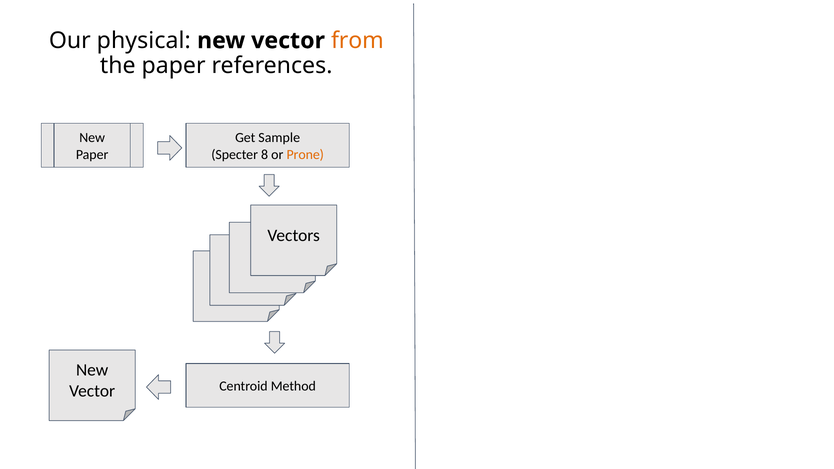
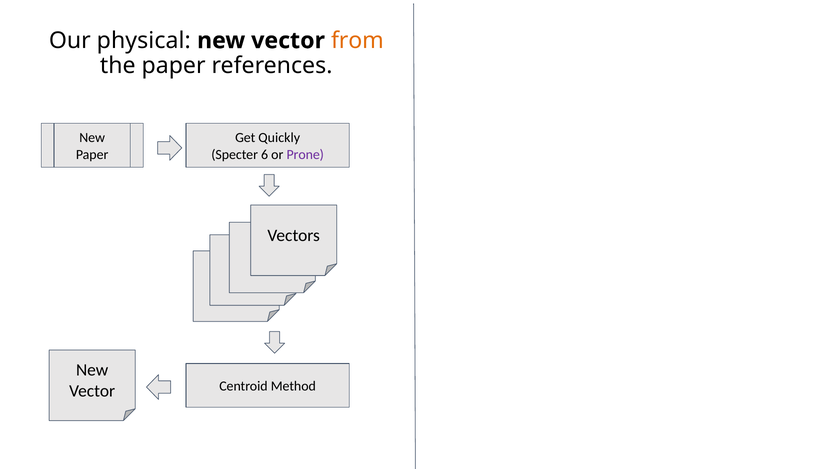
Sample: Sample -> Quickly
8: 8 -> 6
Prone colour: orange -> purple
